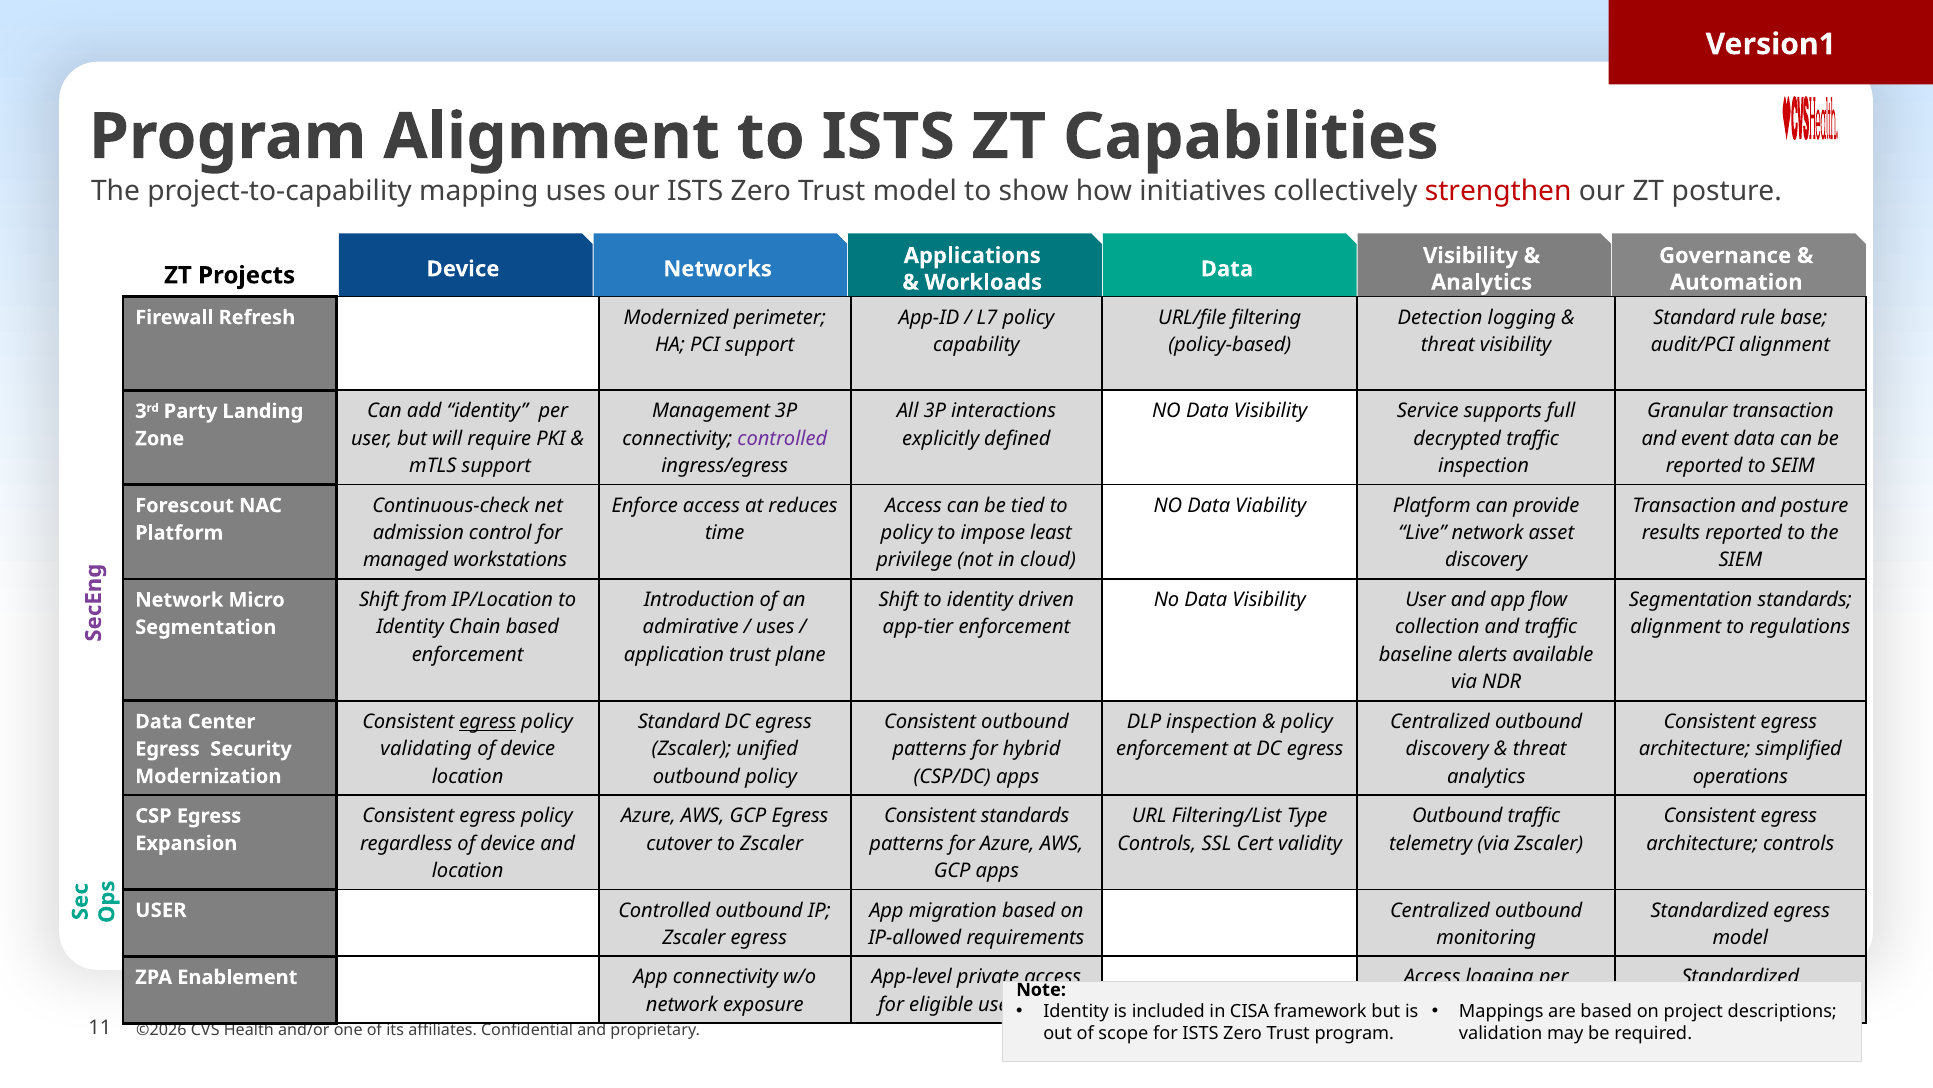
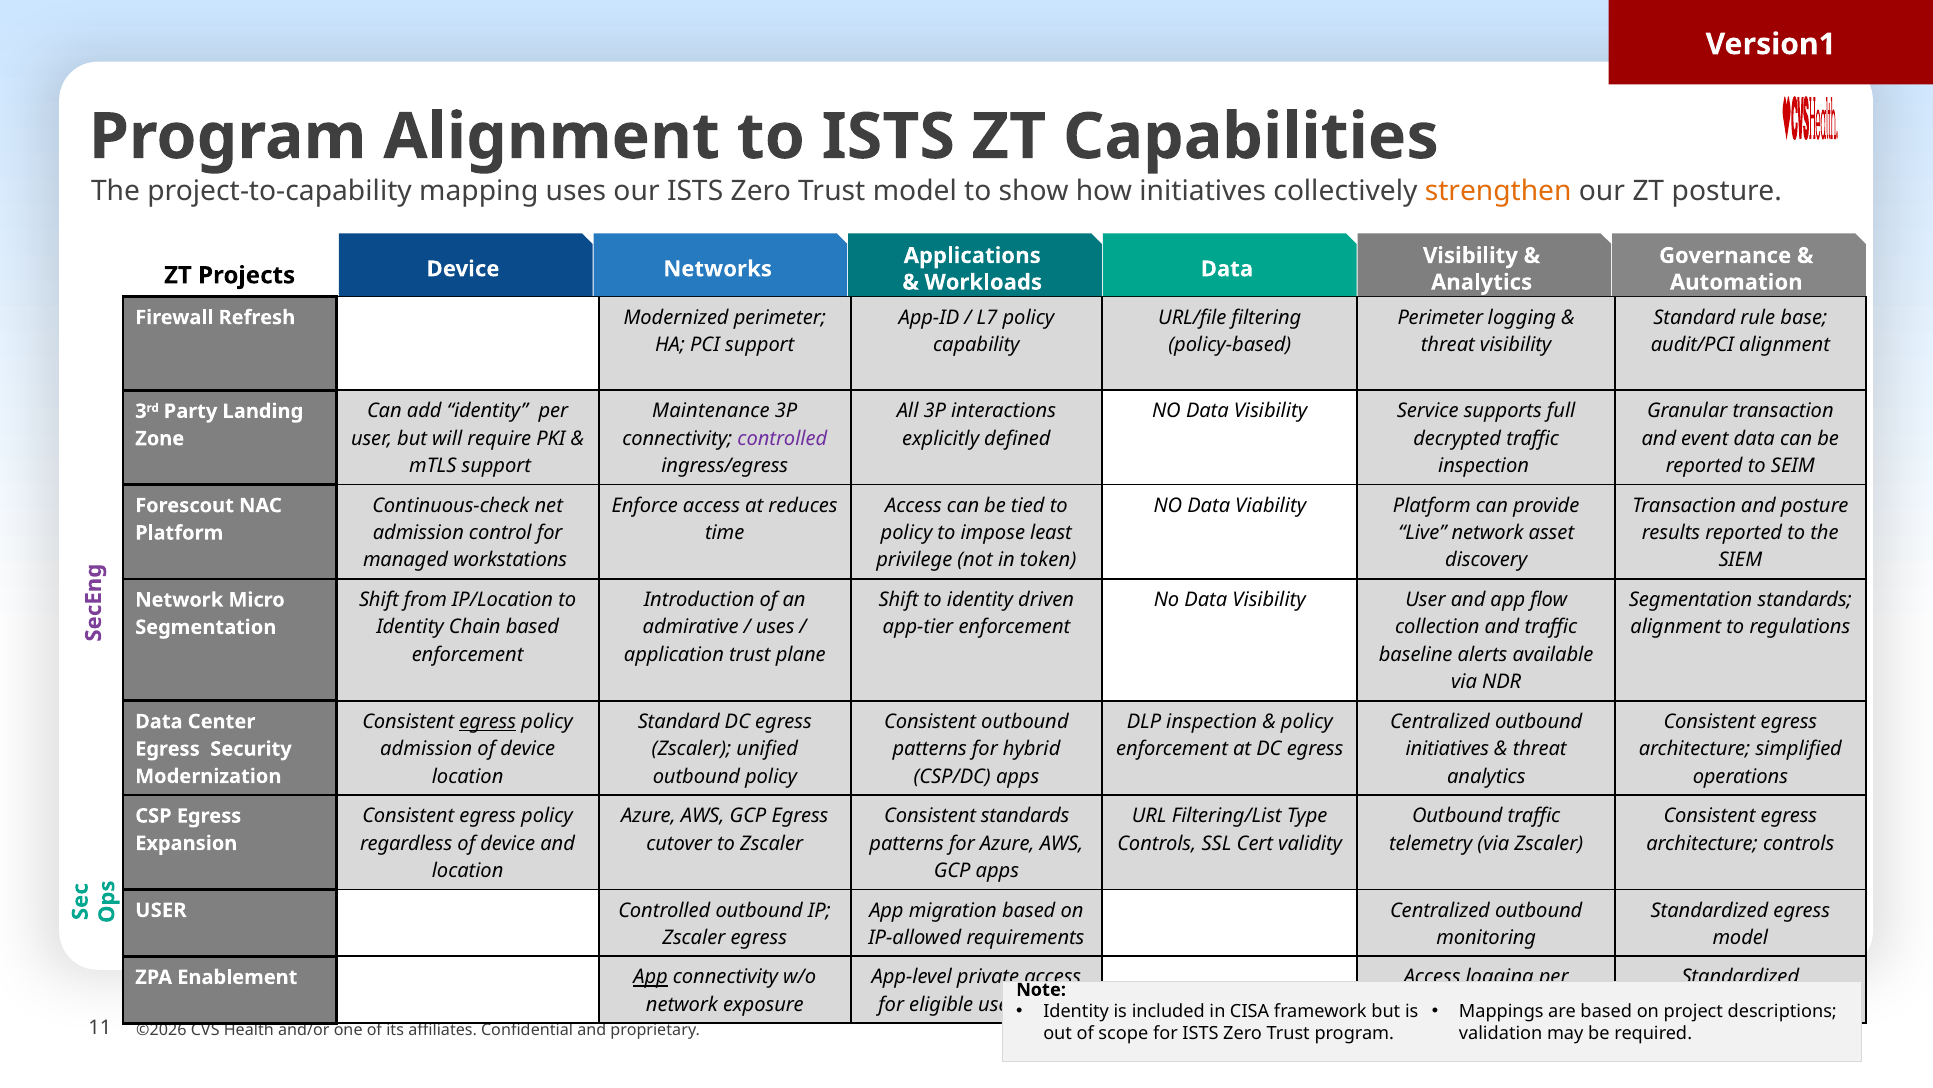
strengthen colour: red -> orange
Detection at (1440, 317): Detection -> Perimeter
Management: Management -> Maintenance
cloud: cloud -> token
validating at (426, 749): validating -> admission
discovery at (1447, 749): discovery -> initiatives
App at (651, 977) underline: none -> present
